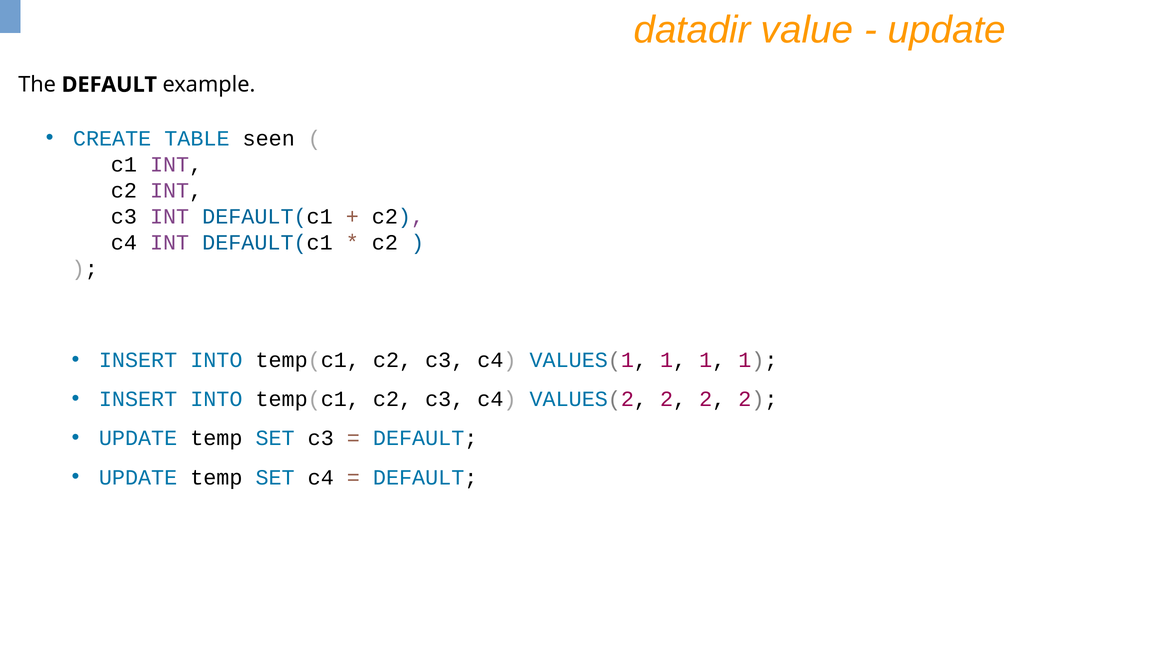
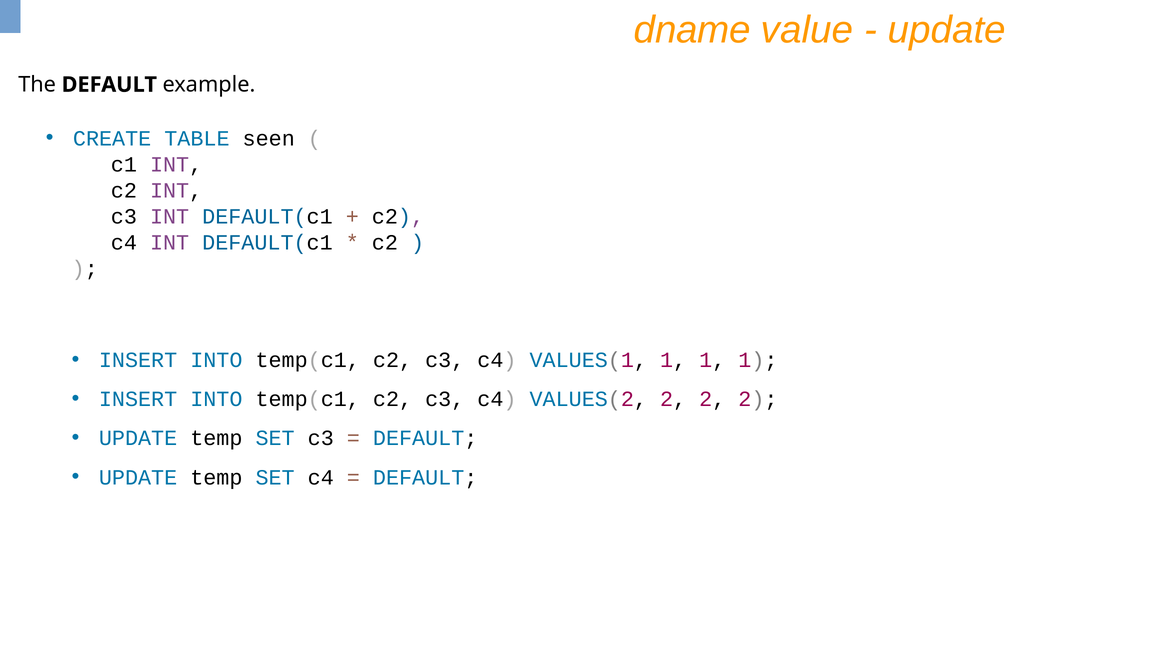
datadir: datadir -> dname
